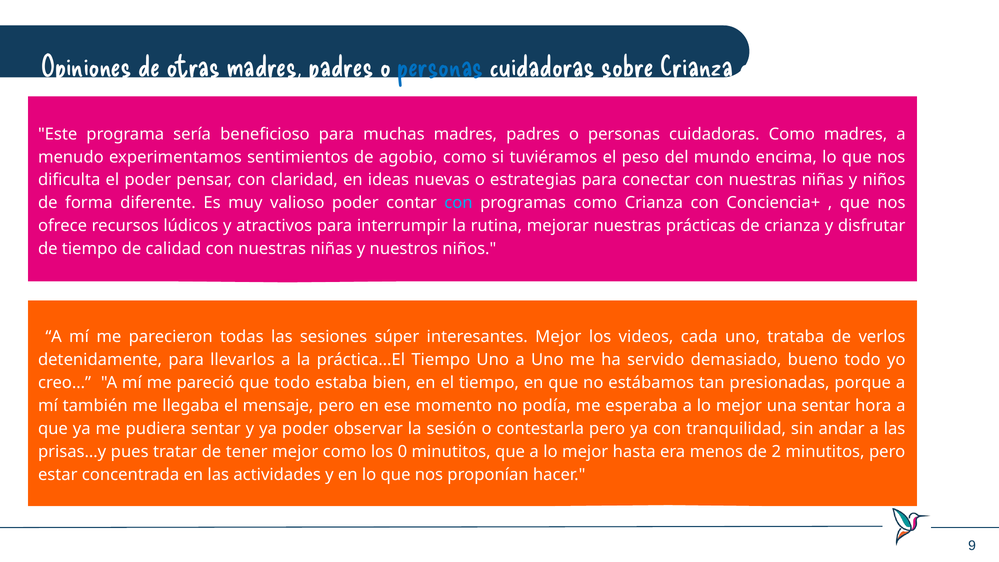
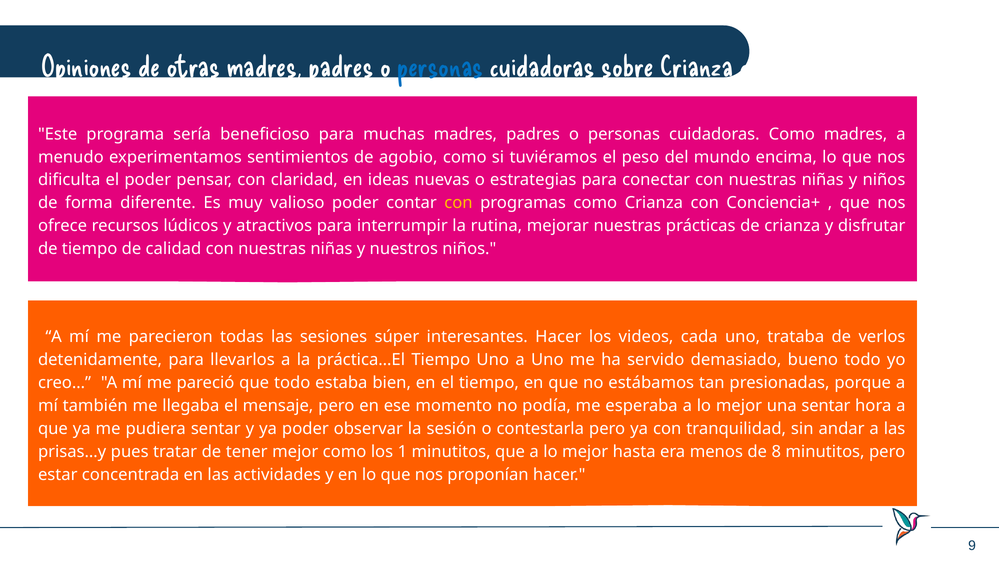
con at (458, 203) colour: light blue -> yellow
interesantes Mejor: Mejor -> Hacer
0: 0 -> 1
2: 2 -> 8
